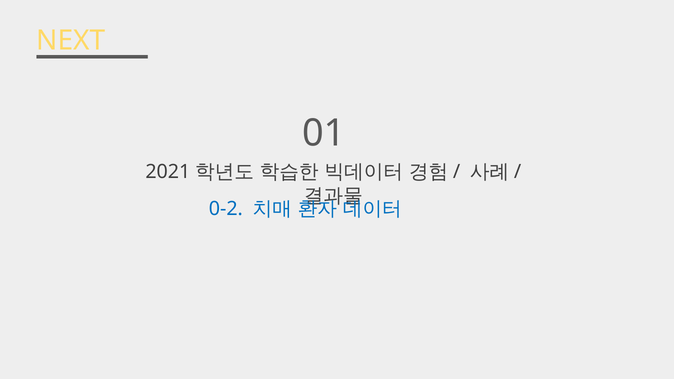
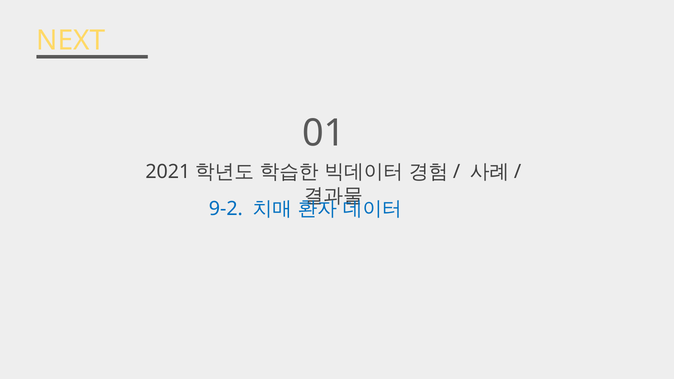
0-2: 0-2 -> 9-2
